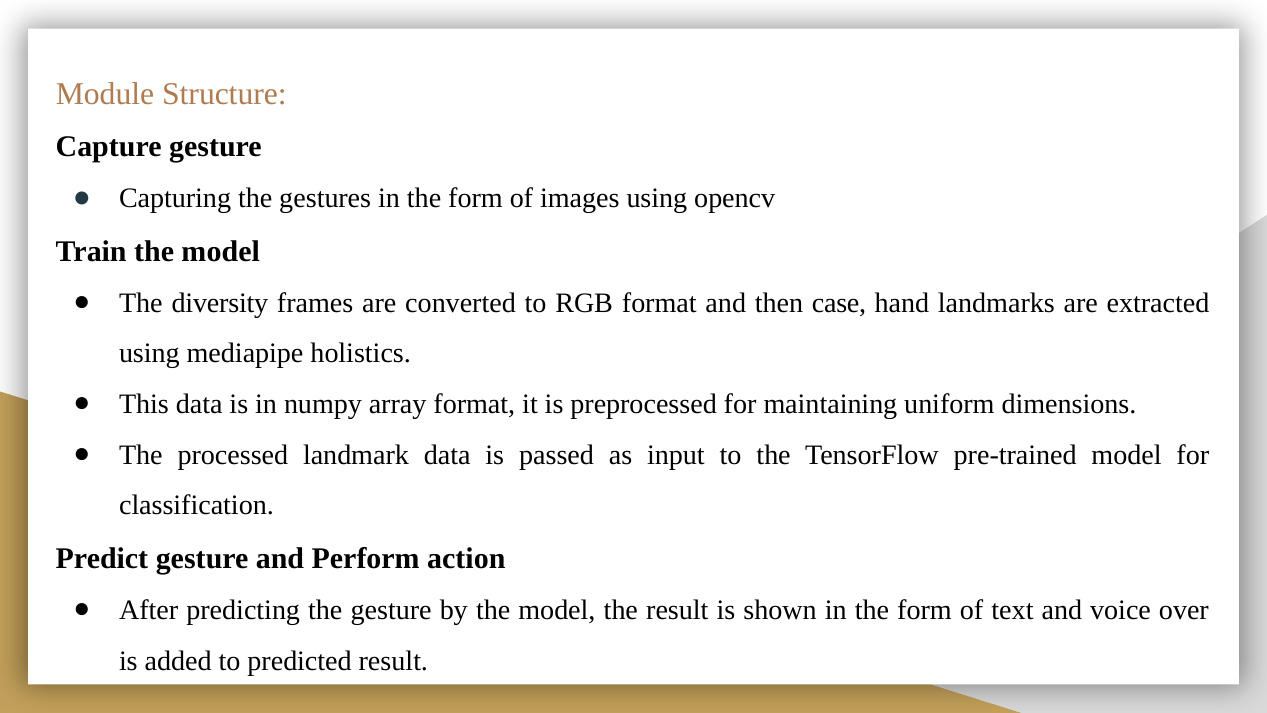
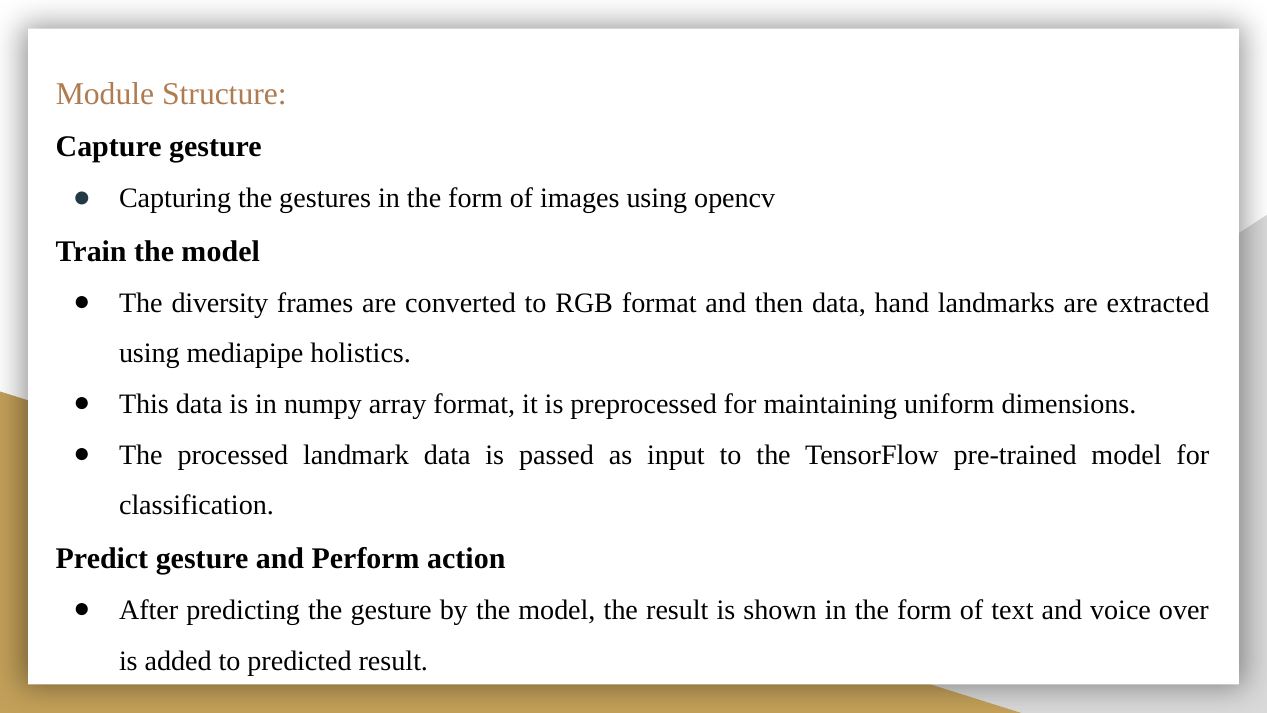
then case: case -> data
